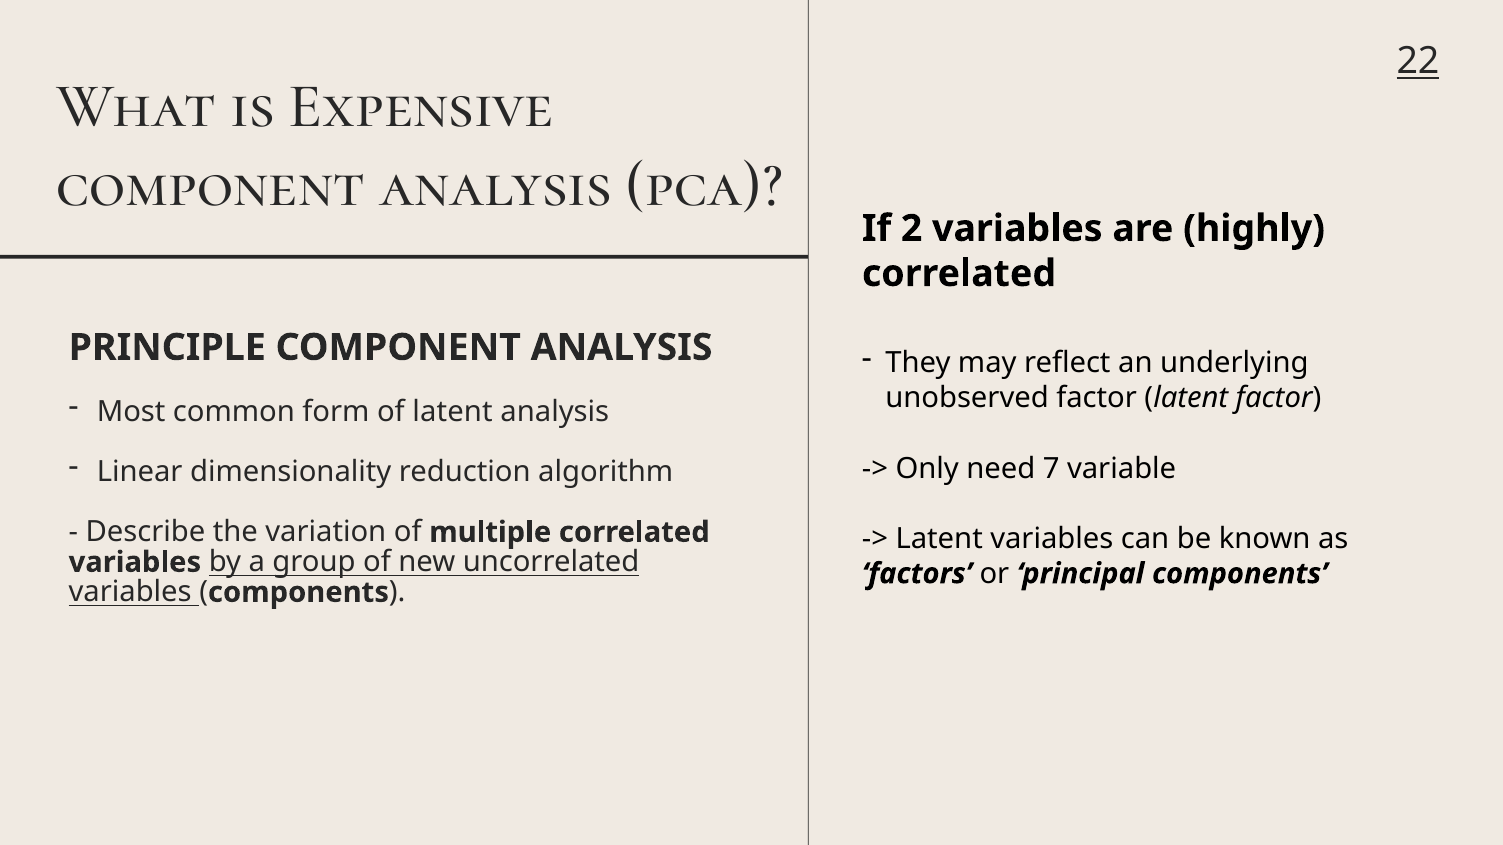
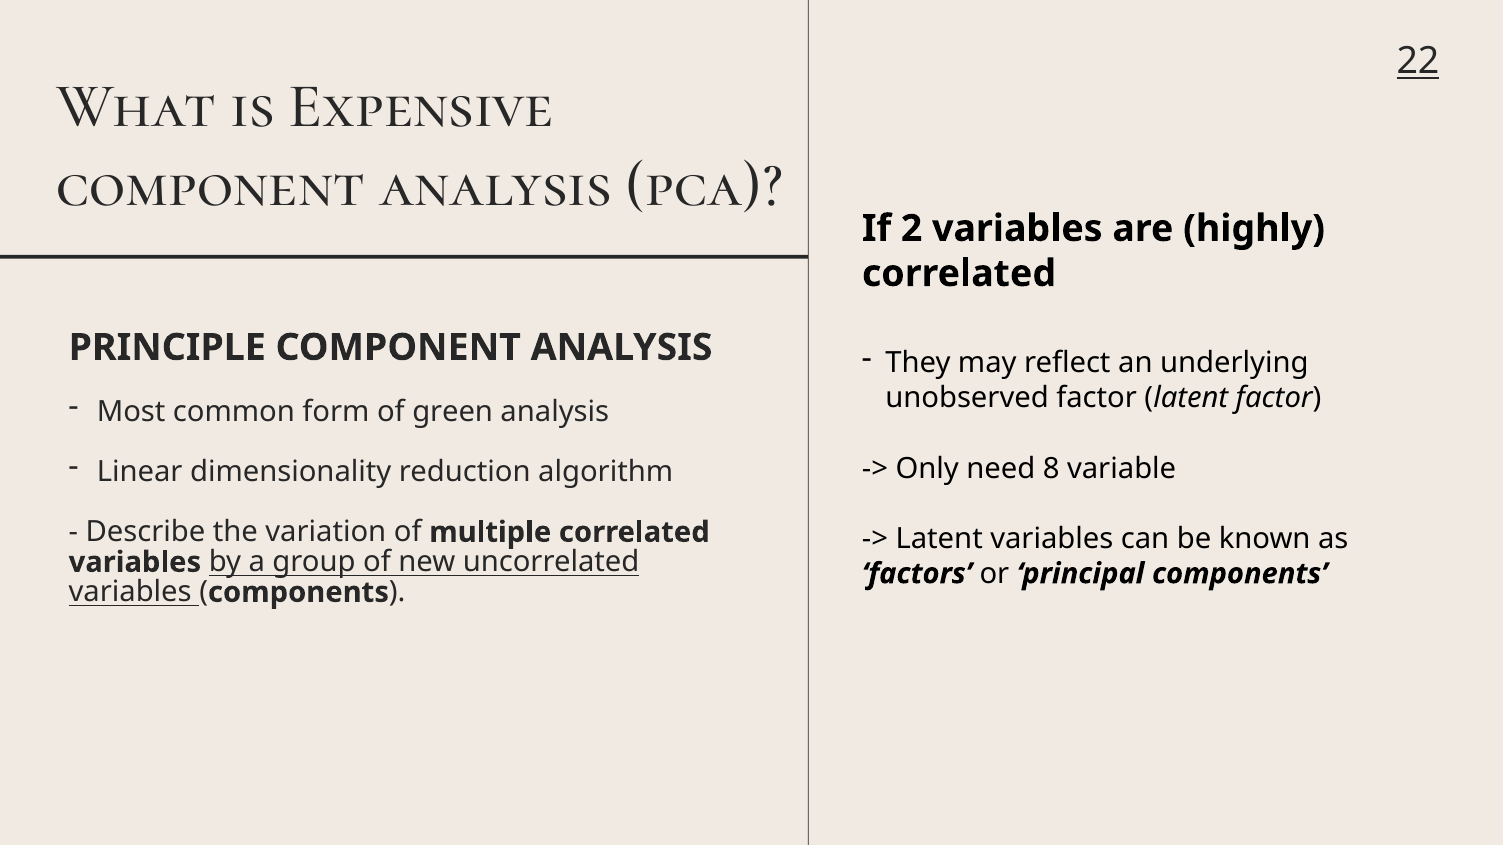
of latent: latent -> green
7: 7 -> 8
